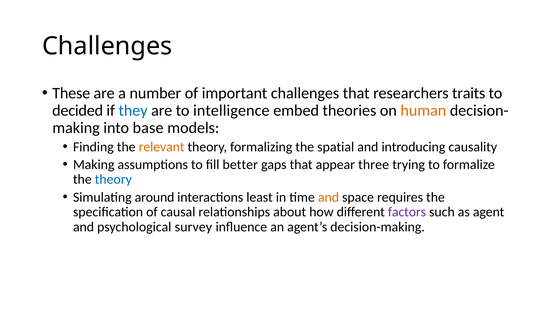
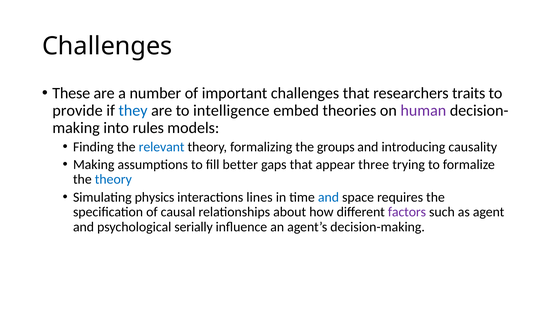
decided: decided -> provide
human colour: orange -> purple
base: base -> rules
relevant colour: orange -> blue
spatial: spatial -> groups
around: around -> physics
least: least -> lines
and at (328, 197) colour: orange -> blue
survey: survey -> serially
